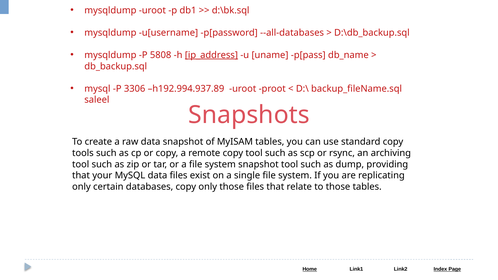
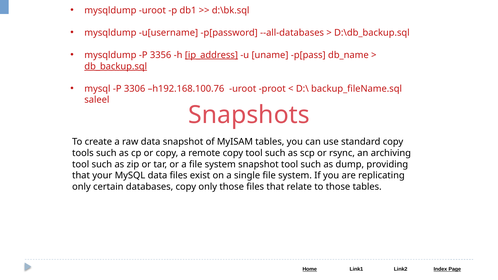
5808: 5808 -> 3356
db_backup.sql underline: none -> present
h192.994.937.89: h192.994.937.89 -> h192.168.100.76
